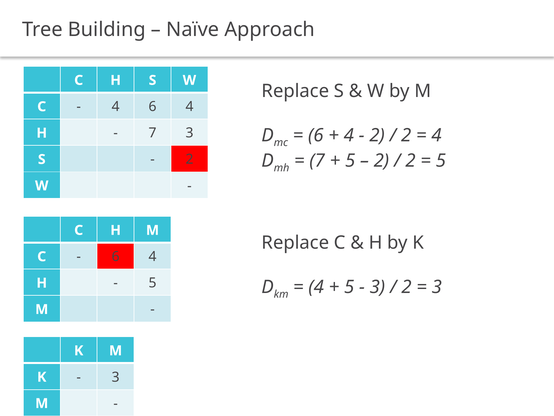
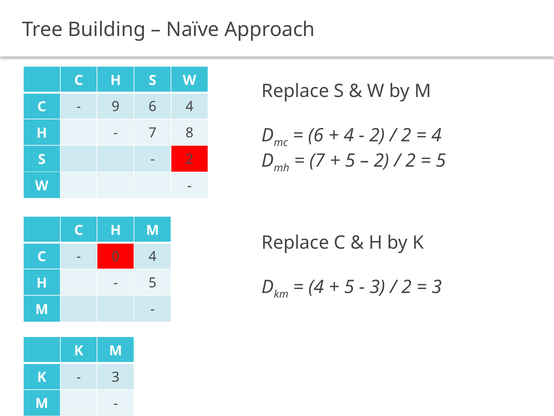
4 at (116, 107): 4 -> 9
7 3: 3 -> 8
6 at (116, 256): 6 -> 0
